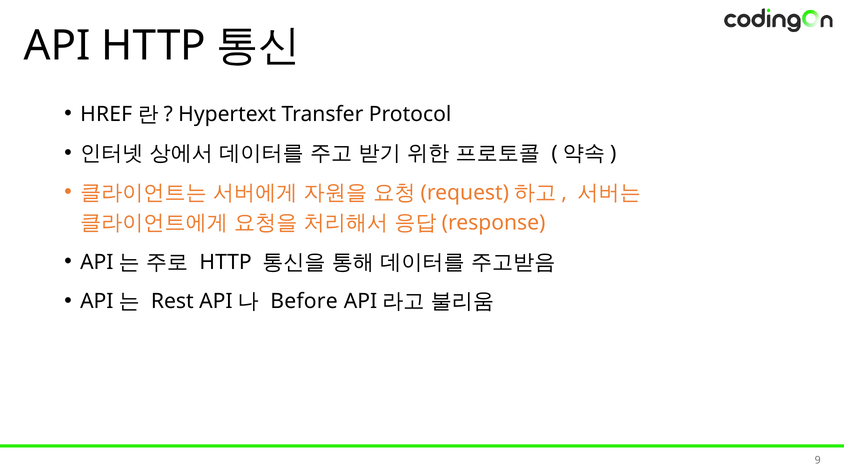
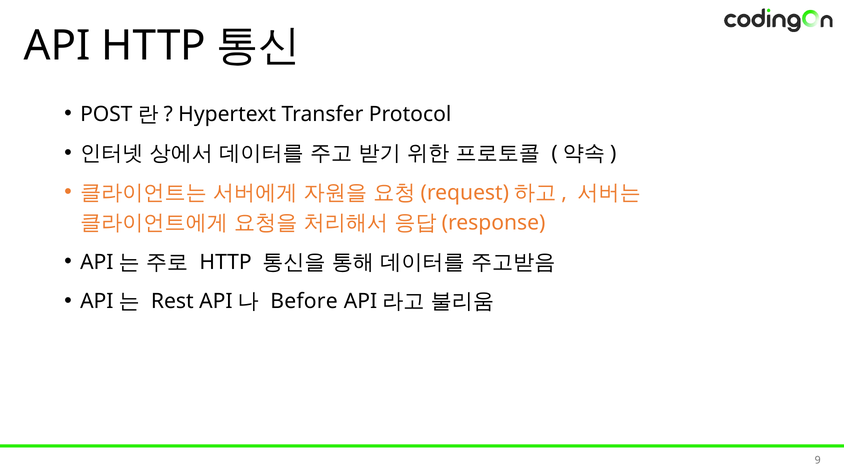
HREF: HREF -> POST
